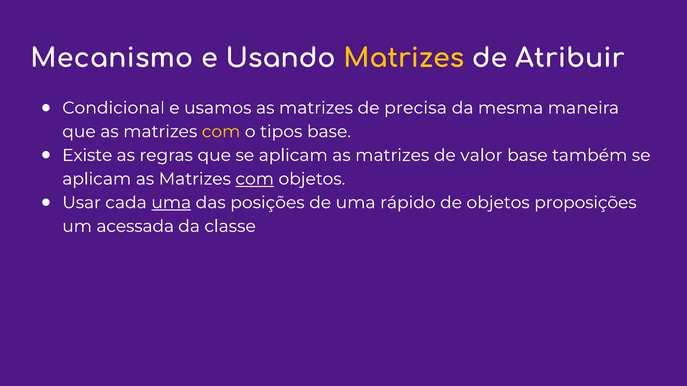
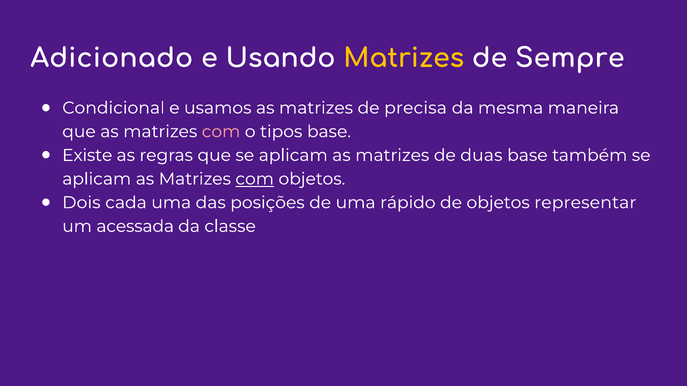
Mecanismo: Mecanismo -> Adicionado
Atribuir: Atribuir -> Sempre
com at (221, 132) colour: yellow -> pink
valor: valor -> duas
Usar: Usar -> Dois
uma at (171, 203) underline: present -> none
proposições: proposições -> representar
